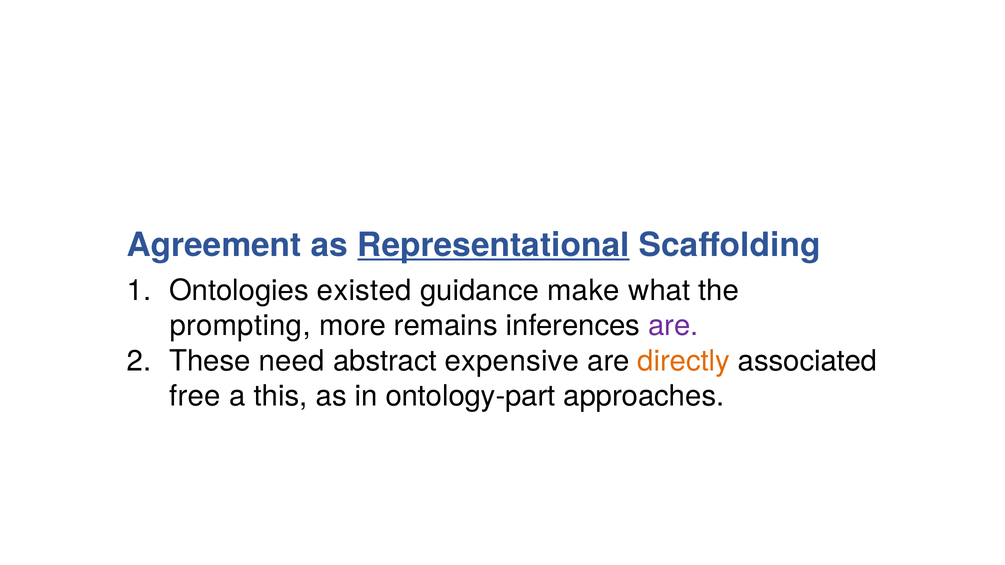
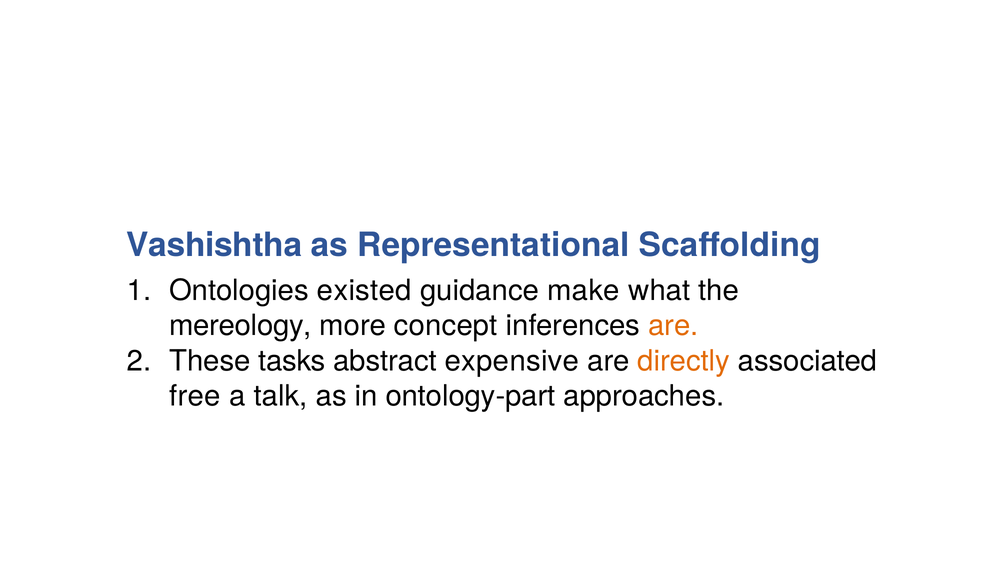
Agreement: Agreement -> Vashishtha
Representational underline: present -> none
prompting: prompting -> mereology
remains: remains -> concept
are at (673, 326) colour: purple -> orange
need: need -> tasks
this: this -> talk
